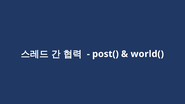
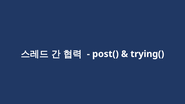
world(: world( -> trying(
